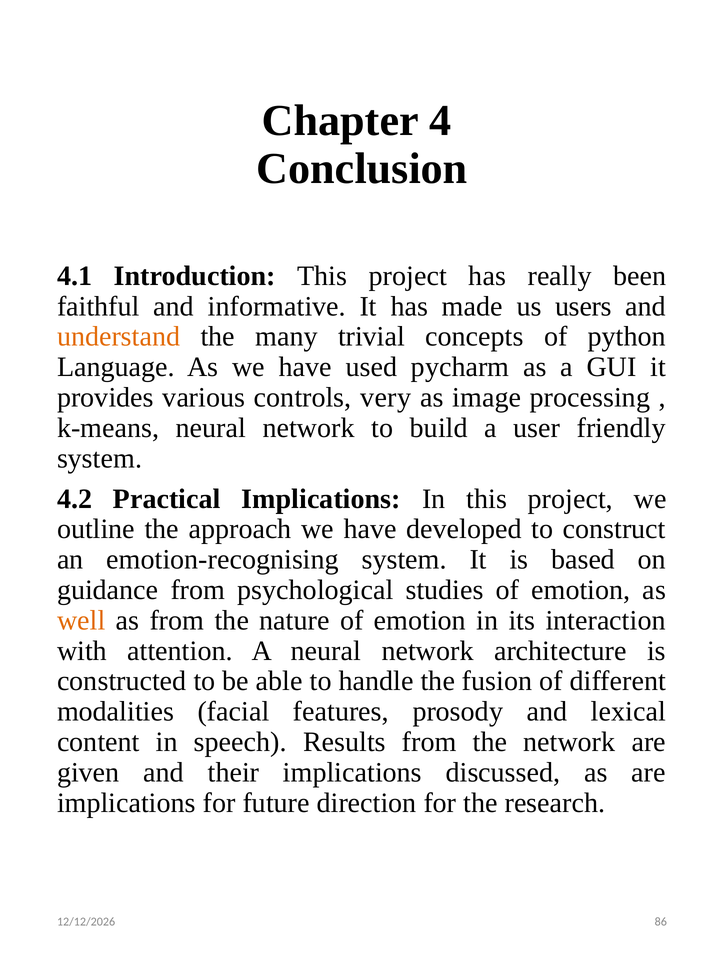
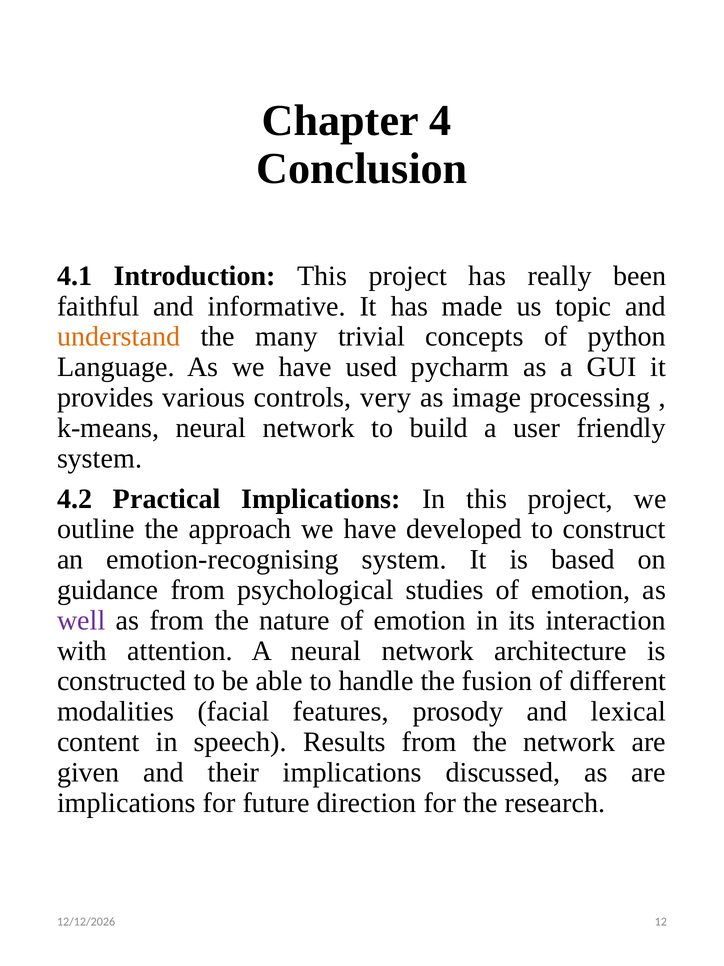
users: users -> topic
well colour: orange -> purple
86: 86 -> 12
